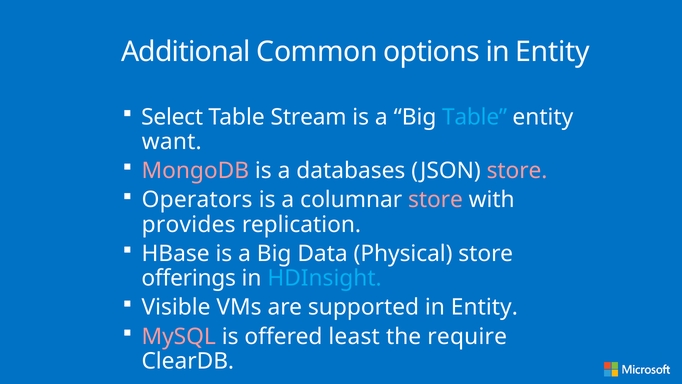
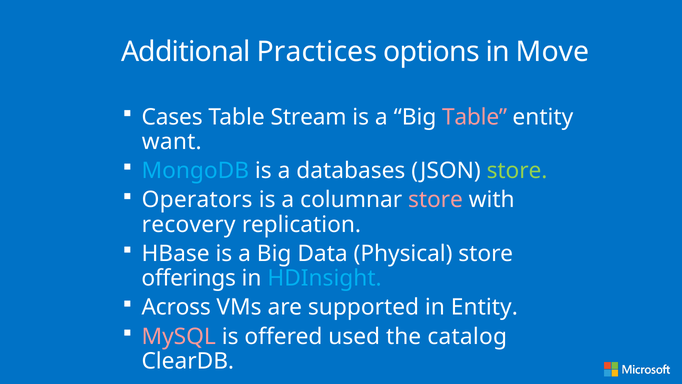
Common: Common -> Practices
options in Entity: Entity -> Move
Select: Select -> Cases
Table at (475, 117) colour: light blue -> pink
MongoDB colour: pink -> light blue
store at (517, 171) colour: pink -> light green
provides: provides -> recovery
Visible: Visible -> Across
least: least -> used
require: require -> catalog
